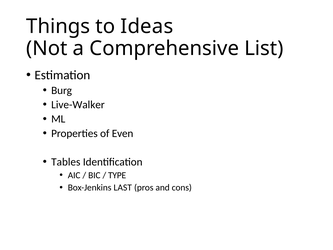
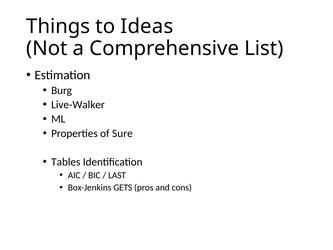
Even: Even -> Sure
TYPE: TYPE -> LAST
LAST: LAST -> GETS
